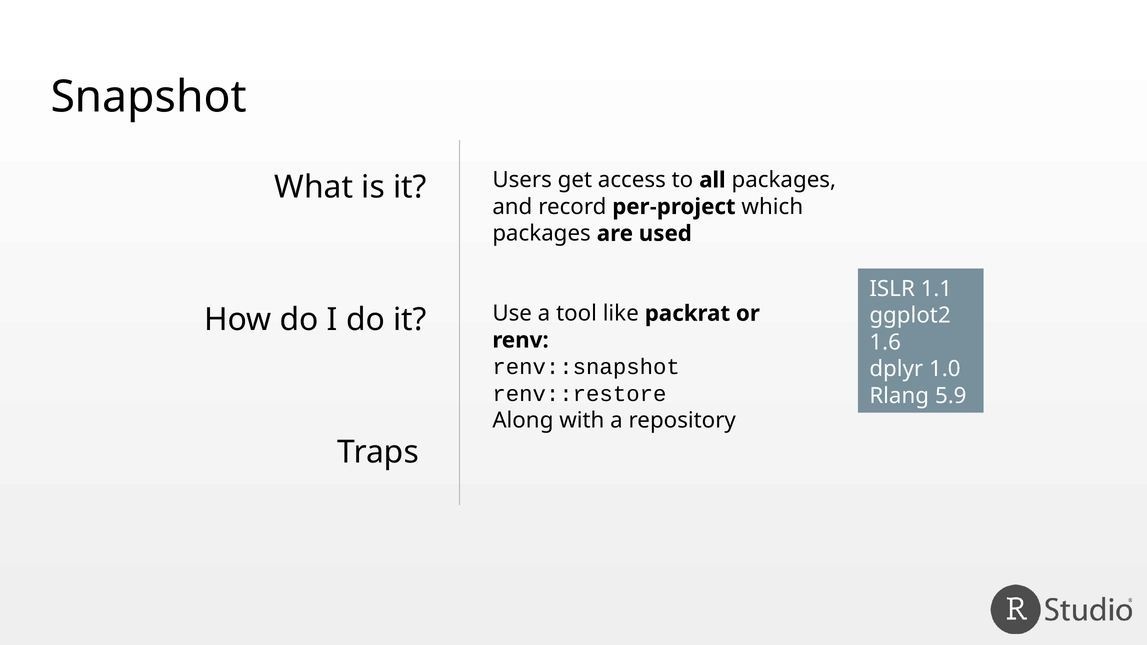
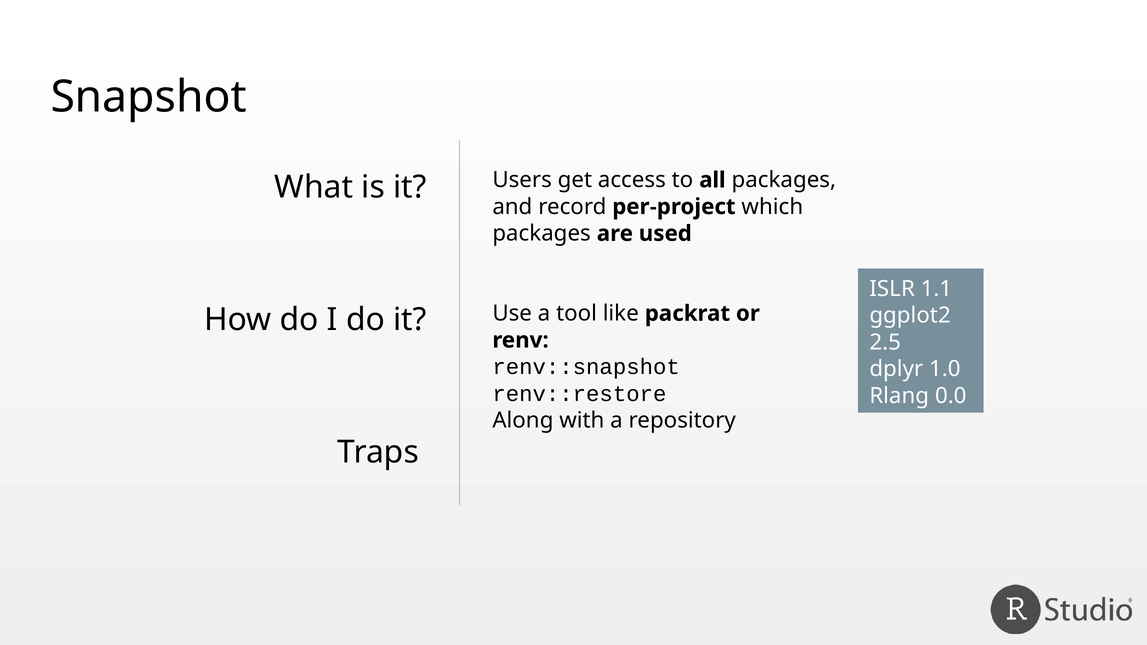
1.6: 1.6 -> 2.5
5.9: 5.9 -> 0.0
